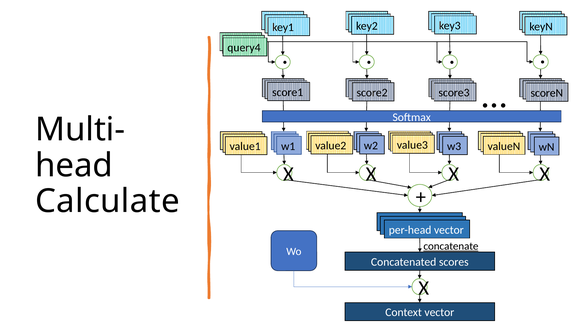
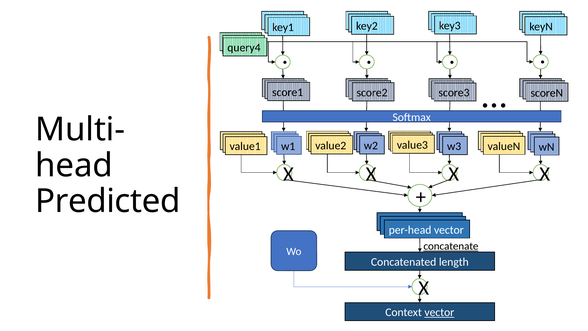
Calculate: Calculate -> Predicted
scores: scores -> length
vector at (439, 312) underline: none -> present
